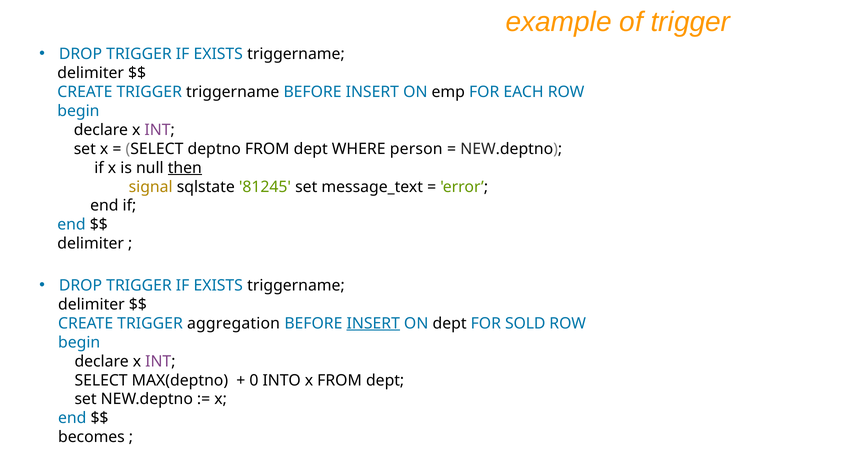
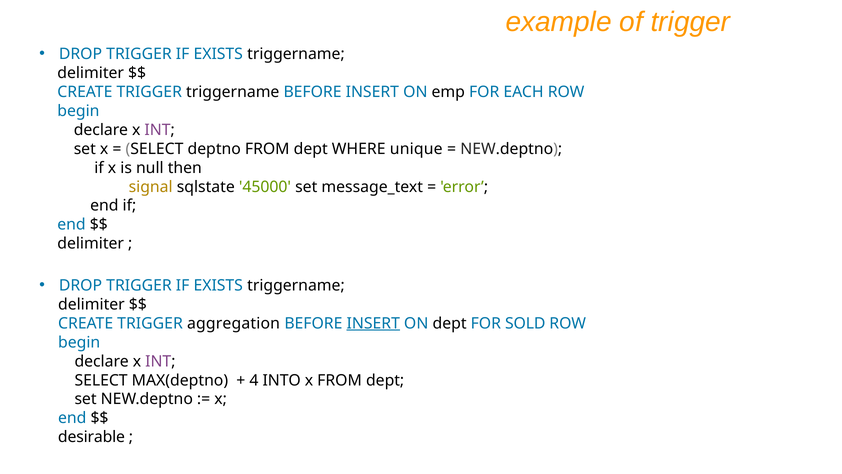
person: person -> unique
then underline: present -> none
81245: 81245 -> 45000
0: 0 -> 4
becomes: becomes -> desirable
